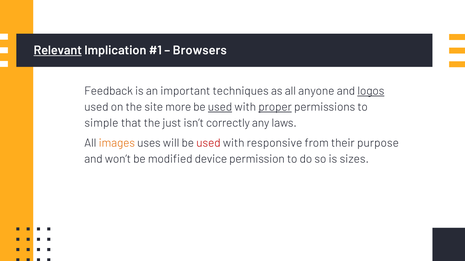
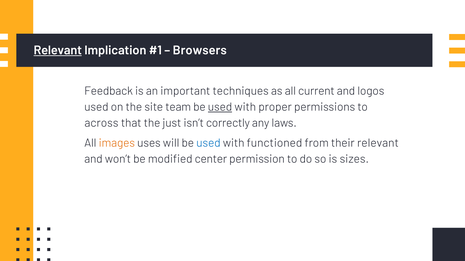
anyone: anyone -> current
logos underline: present -> none
more: more -> team
proper underline: present -> none
simple: simple -> across
used at (208, 143) colour: red -> blue
responsive: responsive -> functioned
their purpose: purpose -> relevant
device: device -> center
